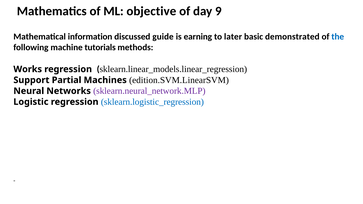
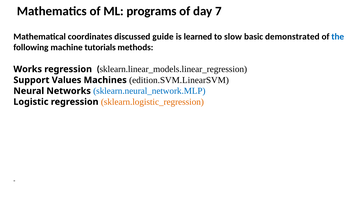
objective: objective -> programs
9: 9 -> 7
information: information -> coordinates
earning: earning -> learned
later: later -> slow
Partial: Partial -> Values
sklearn.neural_network.MLP colour: purple -> blue
sklearn.logistic_regression colour: blue -> orange
